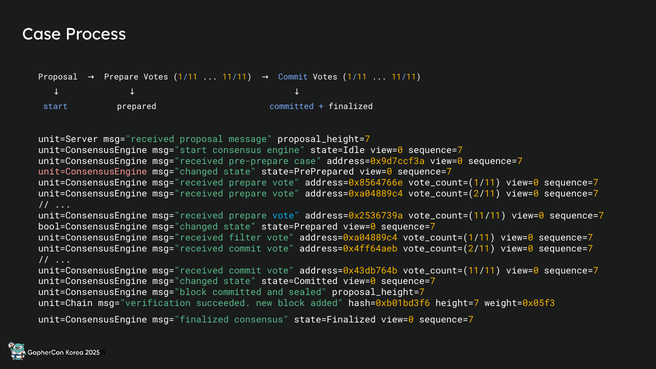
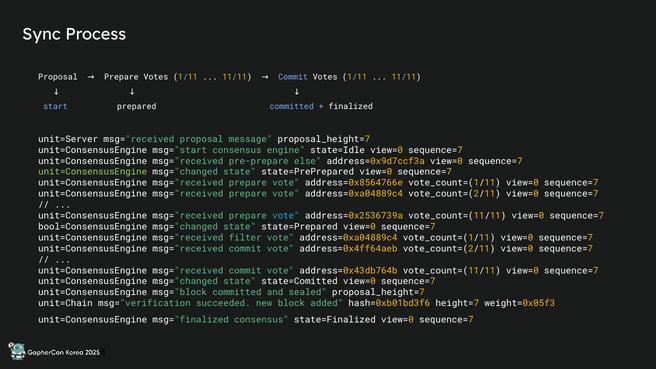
Case at (42, 35): Case -> Sync
pre-prepare case: case -> else
unit=ConsensusEngine at (93, 172) colour: pink -> light green
